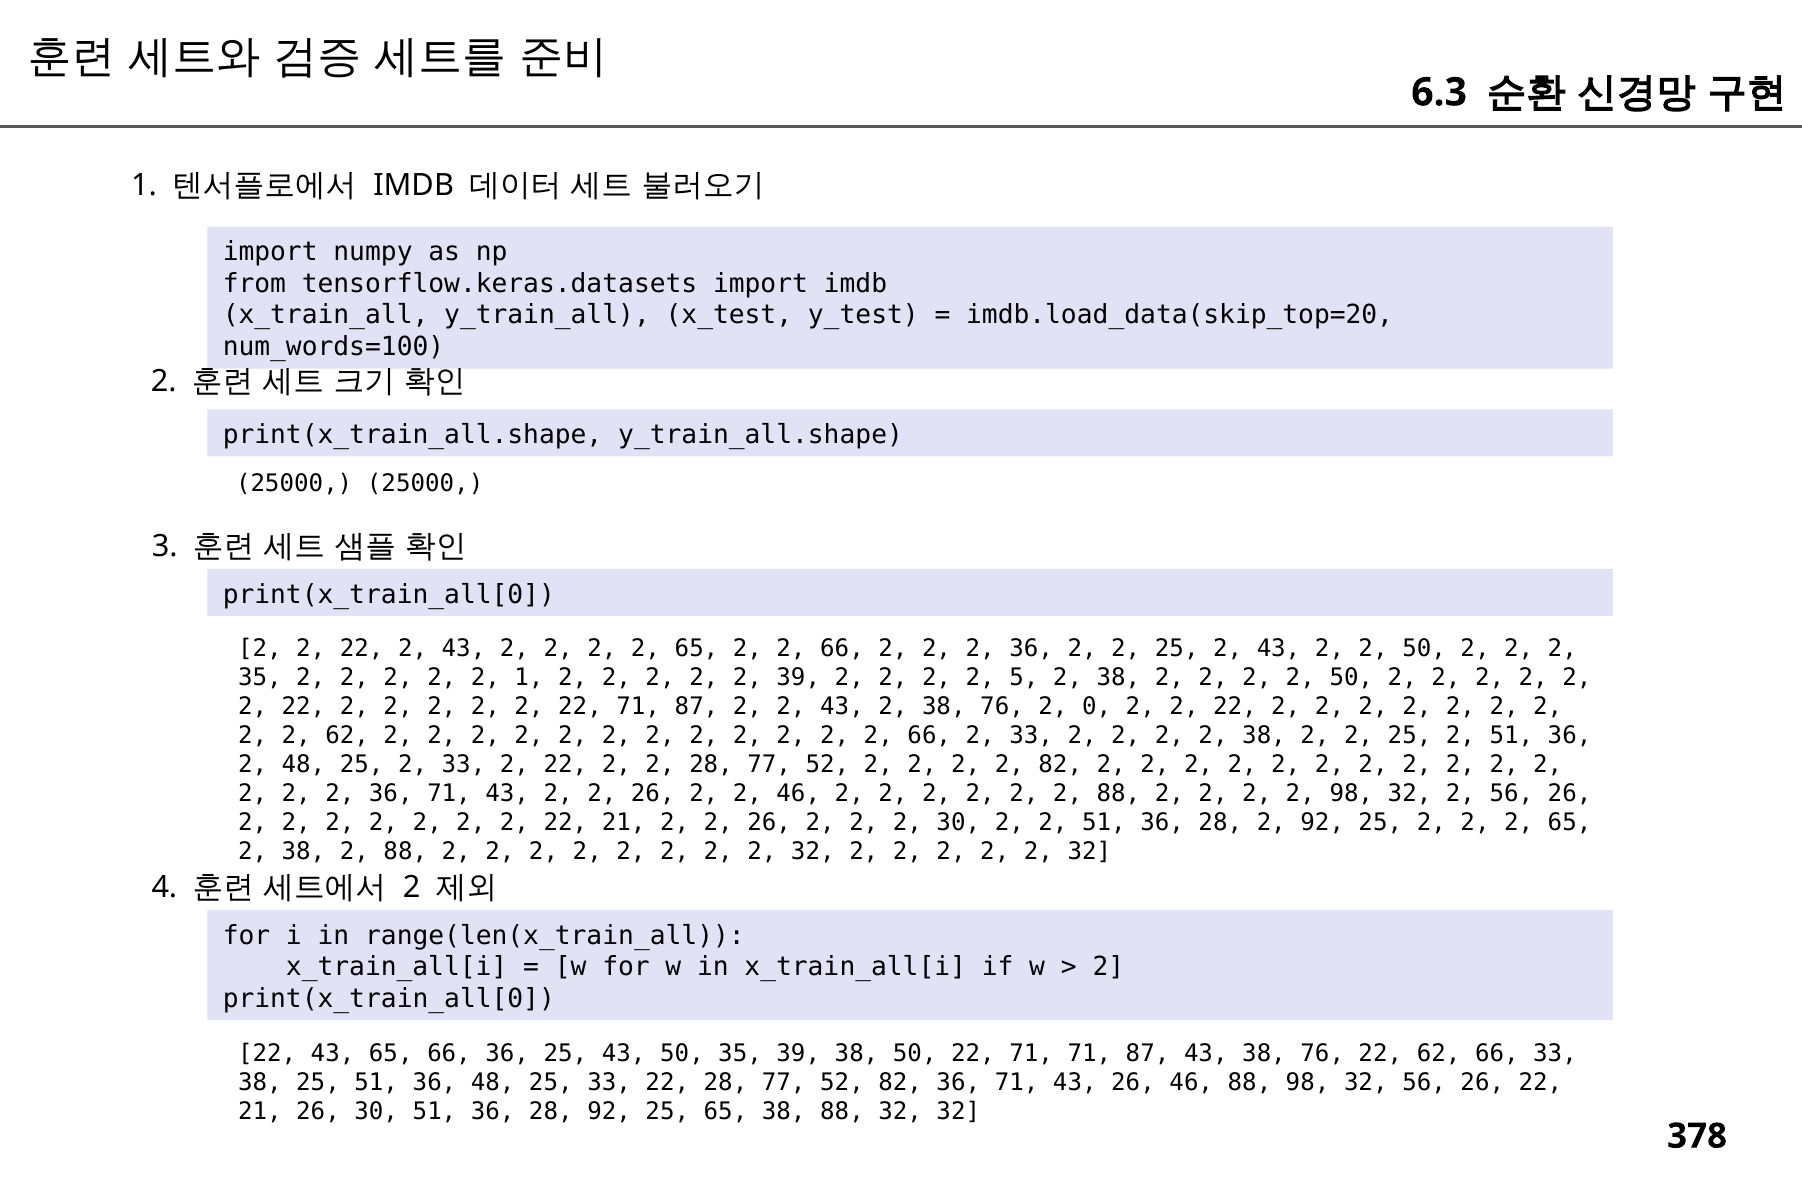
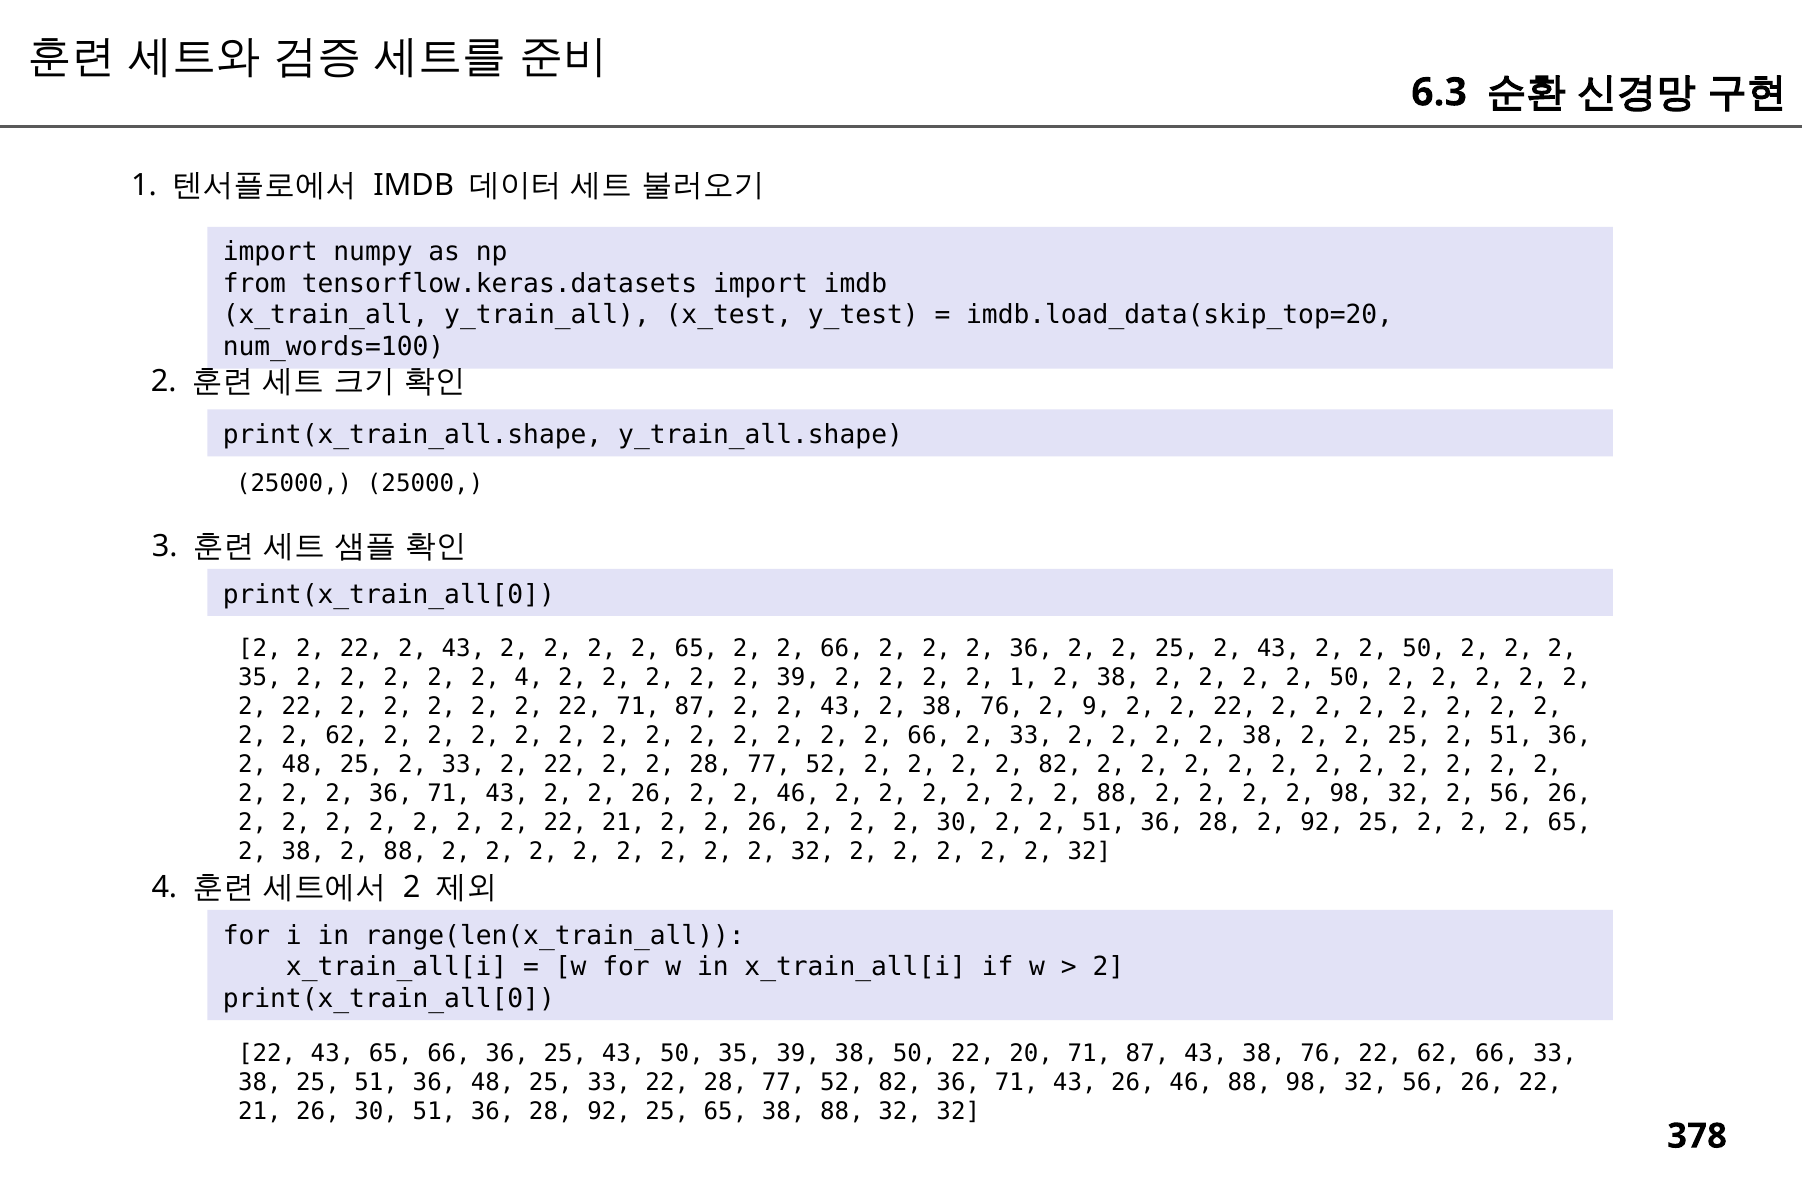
2 1: 1 -> 4
2 5: 5 -> 1
0: 0 -> 9
50 22 71: 71 -> 20
